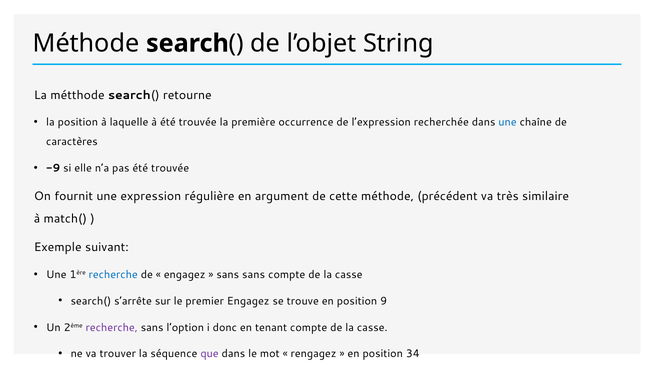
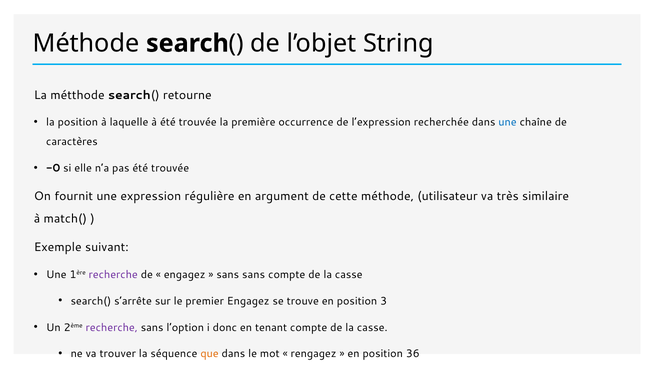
-9: -9 -> -0
précédent: précédent -> utilisateur
recherche at (113, 274) colour: blue -> purple
9: 9 -> 3
que colour: purple -> orange
34: 34 -> 36
